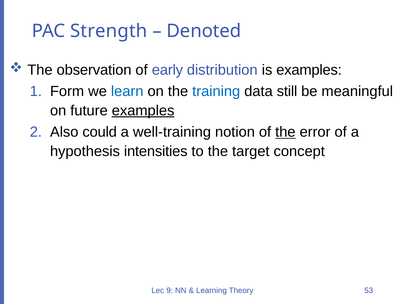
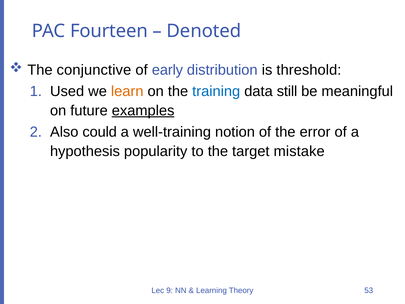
Strength: Strength -> Fourteen
observation: observation -> conjunctive
is examples: examples -> threshold
Form: Form -> Used
learn colour: blue -> orange
the at (285, 132) underline: present -> none
intensities: intensities -> popularity
concept: concept -> mistake
